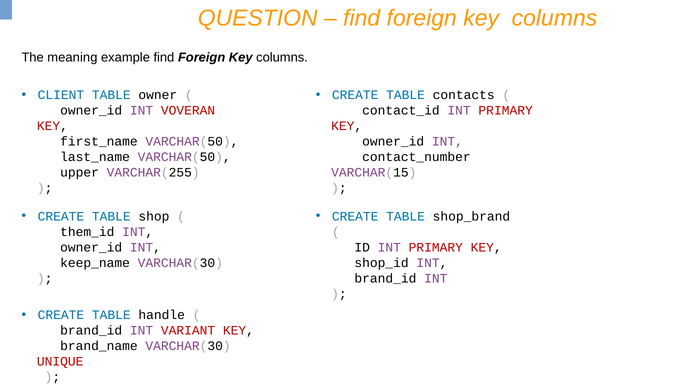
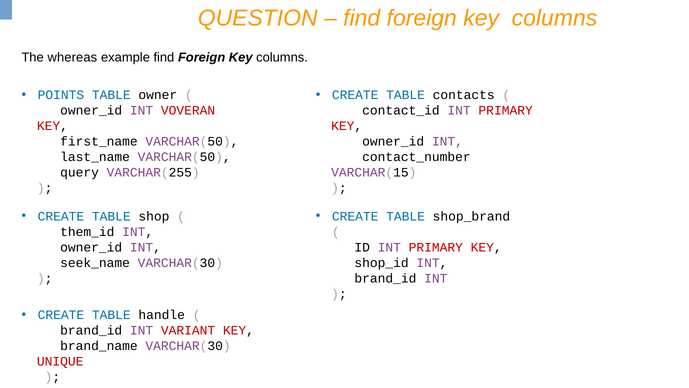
meaning: meaning -> whereas
CLIENT: CLIENT -> POINTS
upper: upper -> query
keep_name: keep_name -> seek_name
